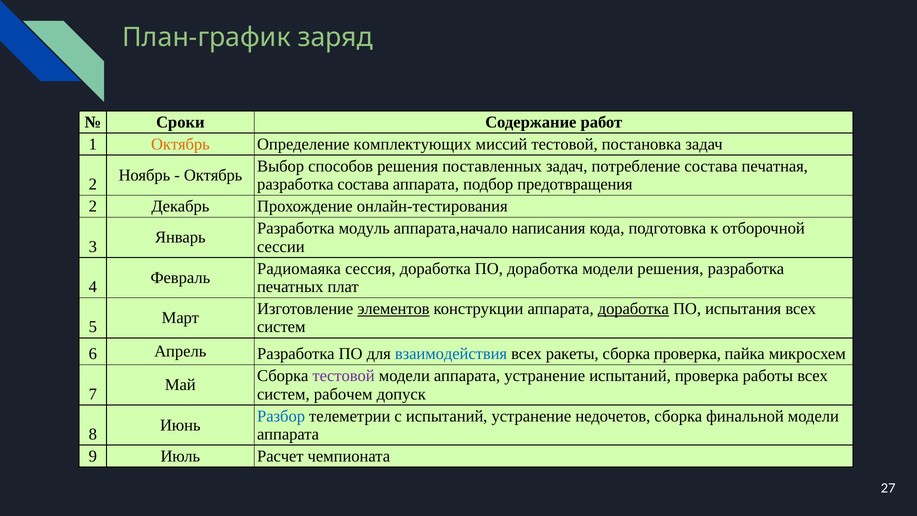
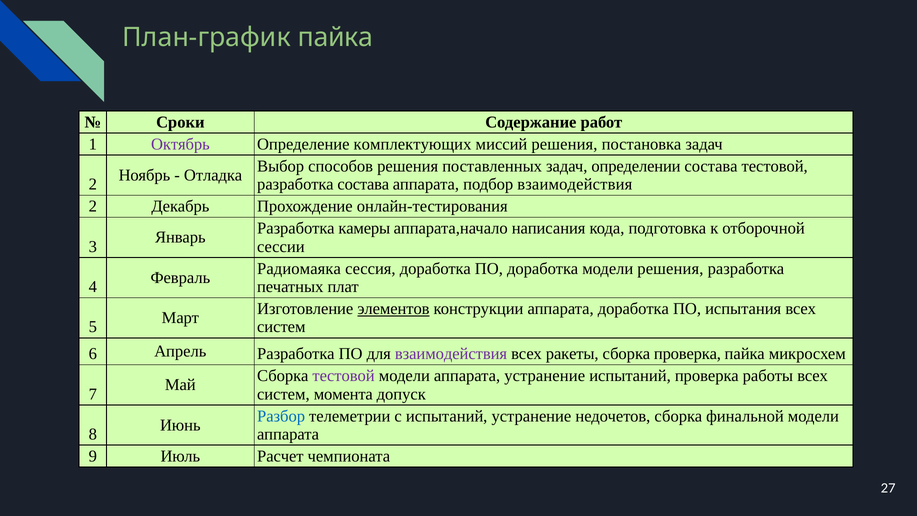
План-график заряд: заряд -> пайка
Октябрь at (180, 144) colour: orange -> purple
миссий тестовой: тестовой -> решения
потребление: потребление -> определении
состава печатная: печатная -> тестовой
Октябрь at (213, 175): Октябрь -> Отладка
подбор предотвращения: предотвращения -> взаимодействия
модуль: модуль -> камеры
доработка at (633, 309) underline: present -> none
взаимодействия at (451, 354) colour: blue -> purple
рабочем: рабочем -> момента
